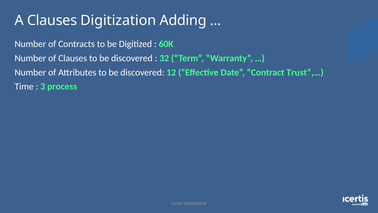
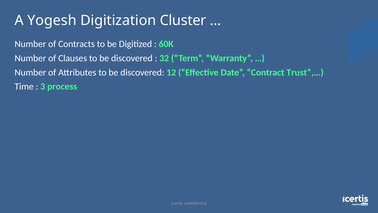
A Clauses: Clauses -> Yogesh
Adding: Adding -> Cluster
